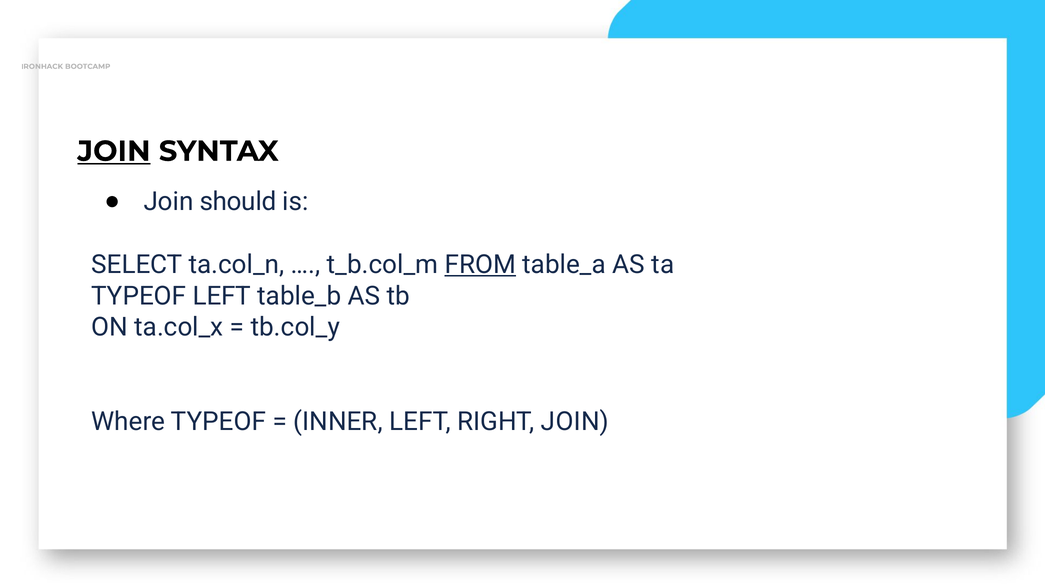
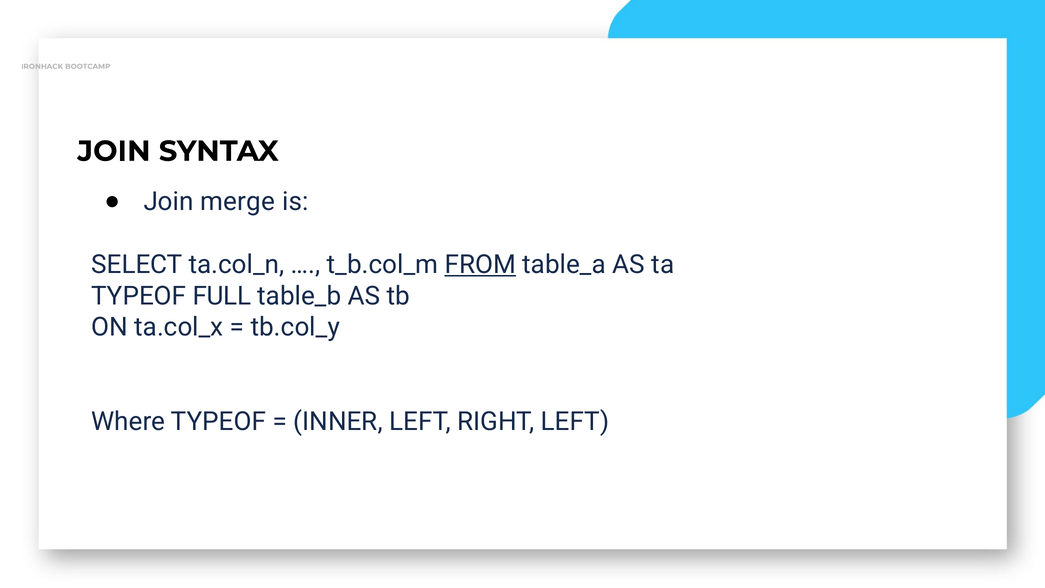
JOIN at (114, 151) underline: present -> none
should: should -> merge
TYPEOF LEFT: LEFT -> FULL
RIGHT JOIN: JOIN -> LEFT
